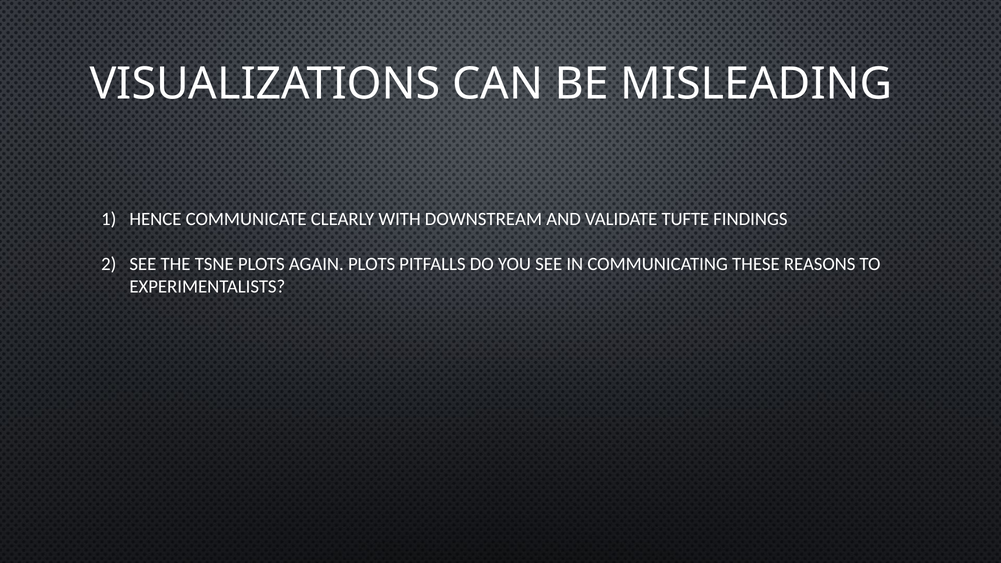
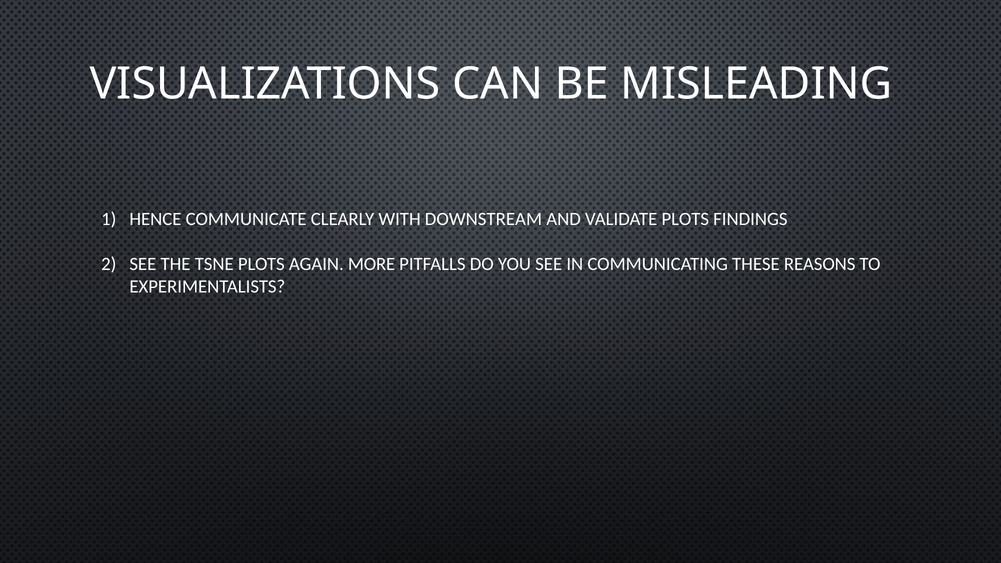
VALIDATE TUFTE: TUFTE -> PLOTS
AGAIN PLOTS: PLOTS -> MORE
